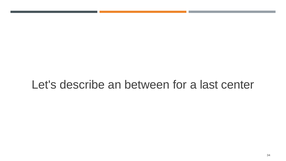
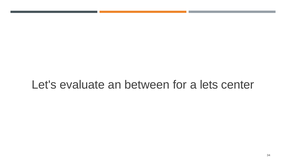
describe: describe -> evaluate
last: last -> lets
